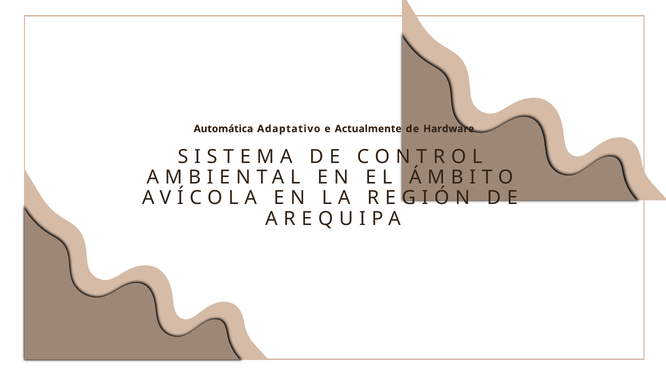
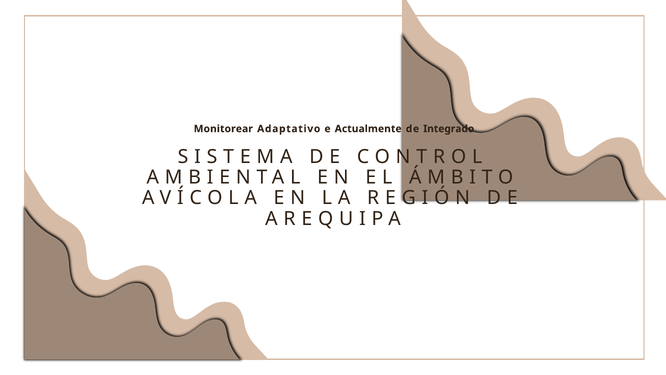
Automática: Automática -> Monitorear
Hardware: Hardware -> Integrado
